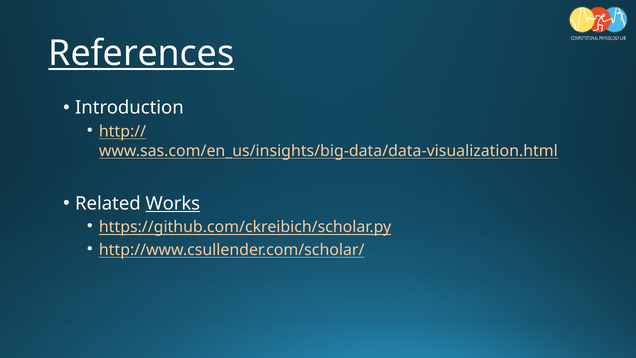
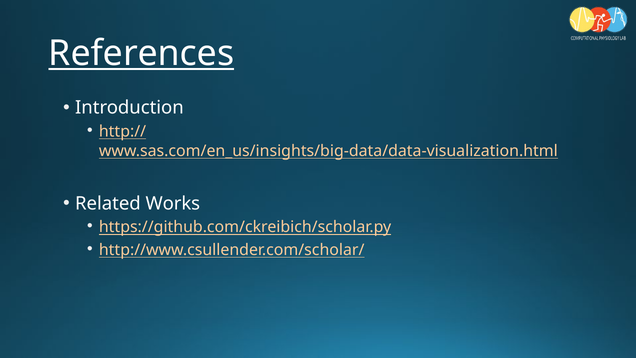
Works underline: present -> none
